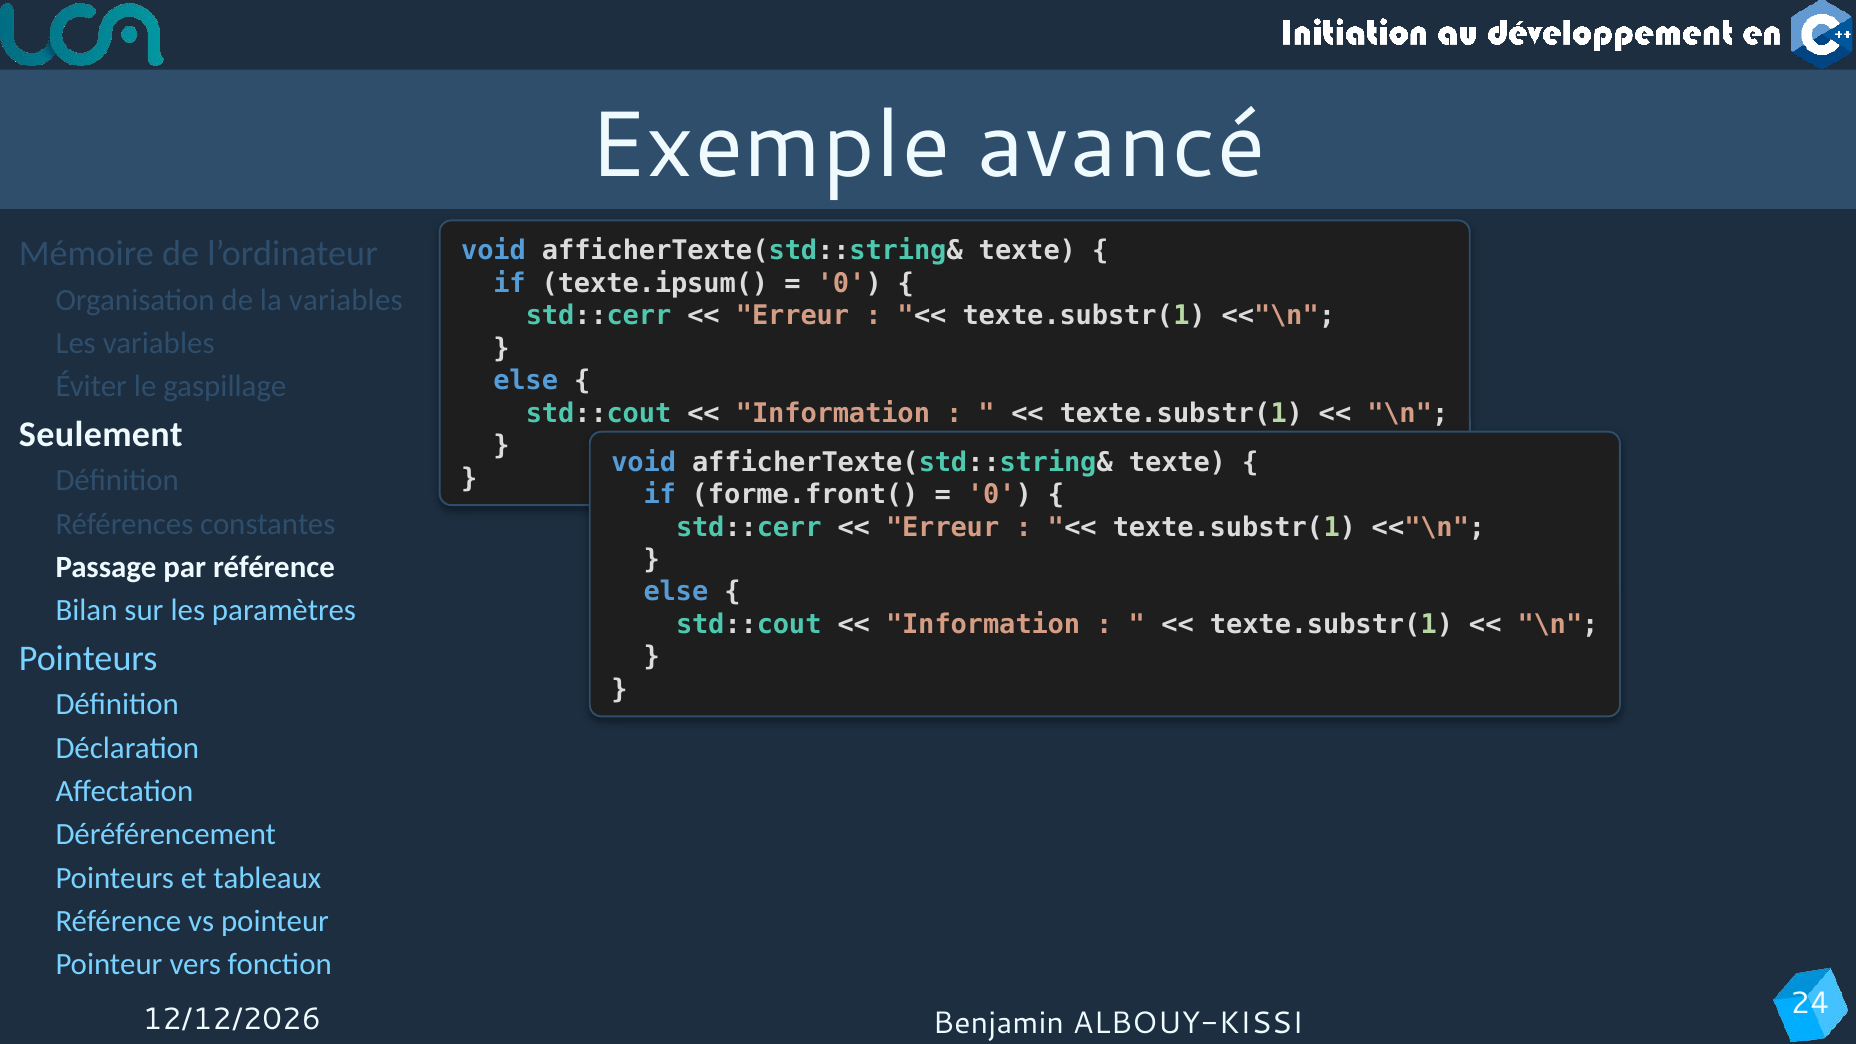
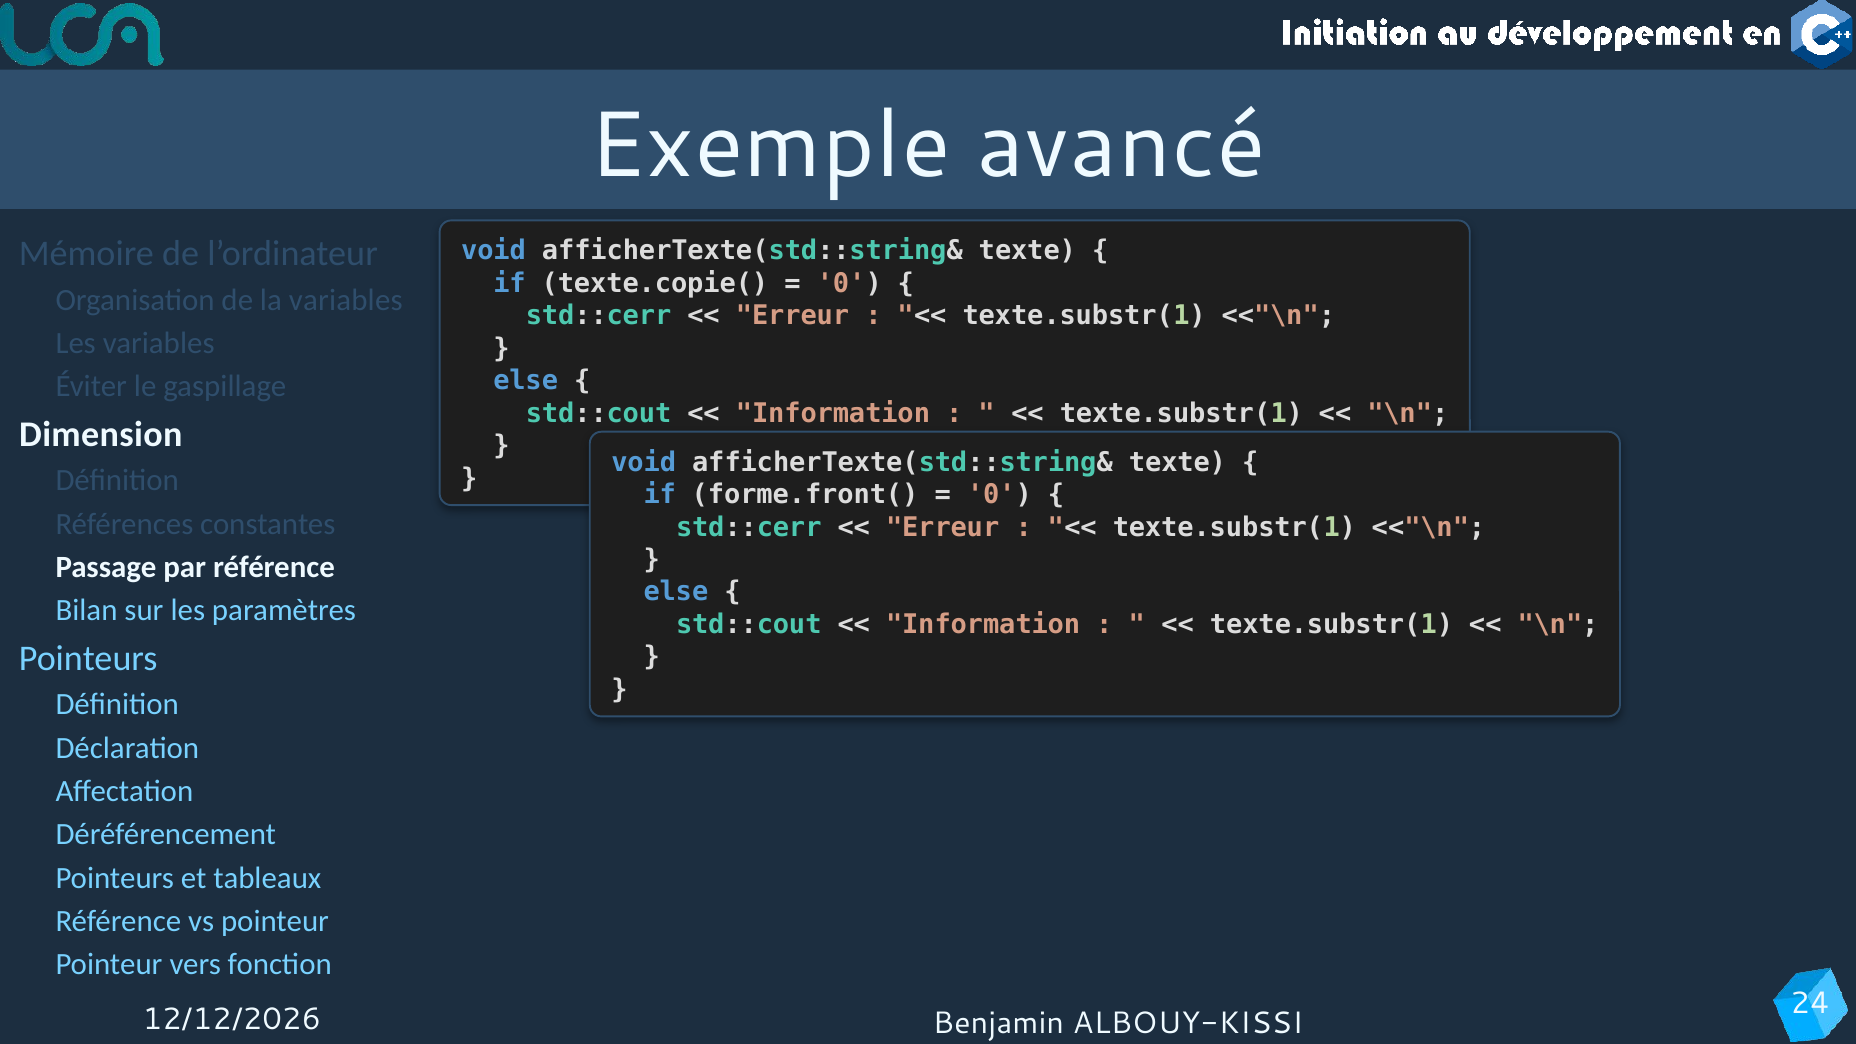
texte.ipsum(: texte.ipsum( -> texte.copie(
Seulement: Seulement -> Dimension
